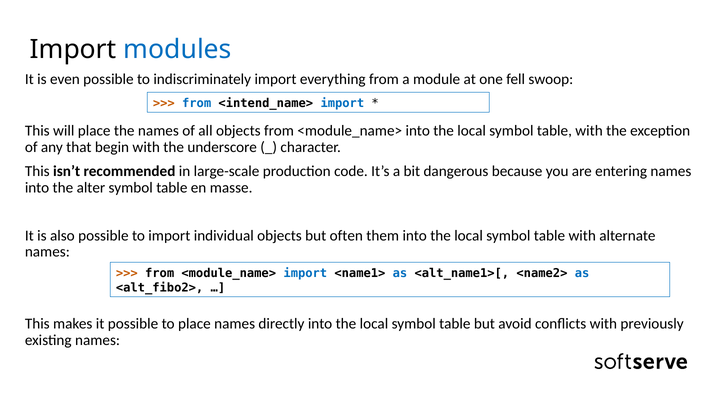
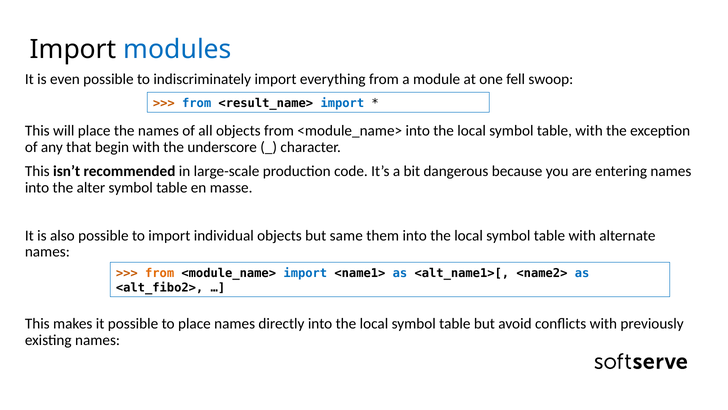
<intend_name>: <intend_name> -> <result_name>
often: often -> same
from at (160, 273) colour: black -> orange
